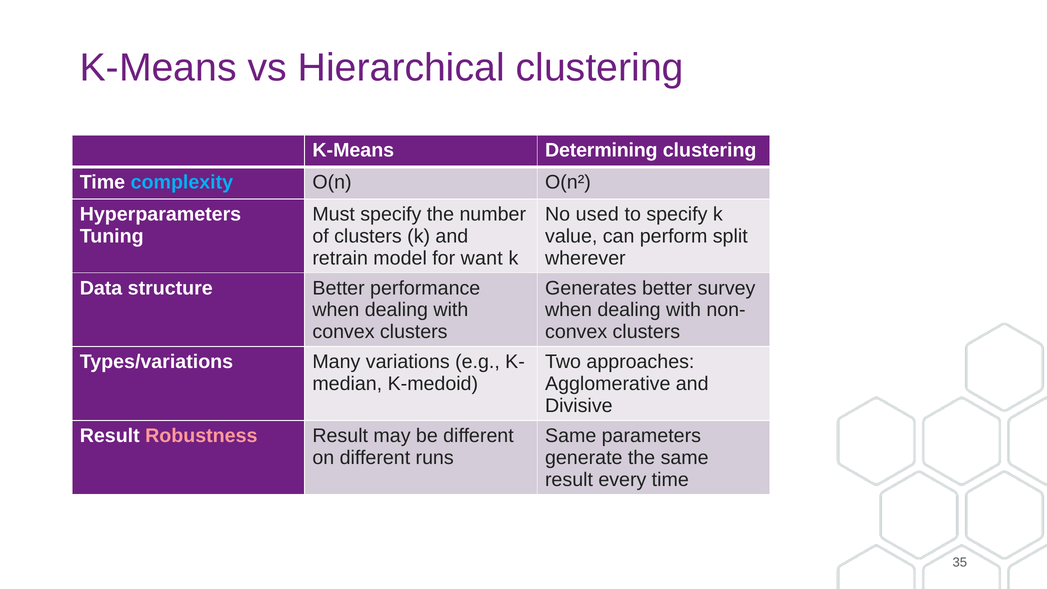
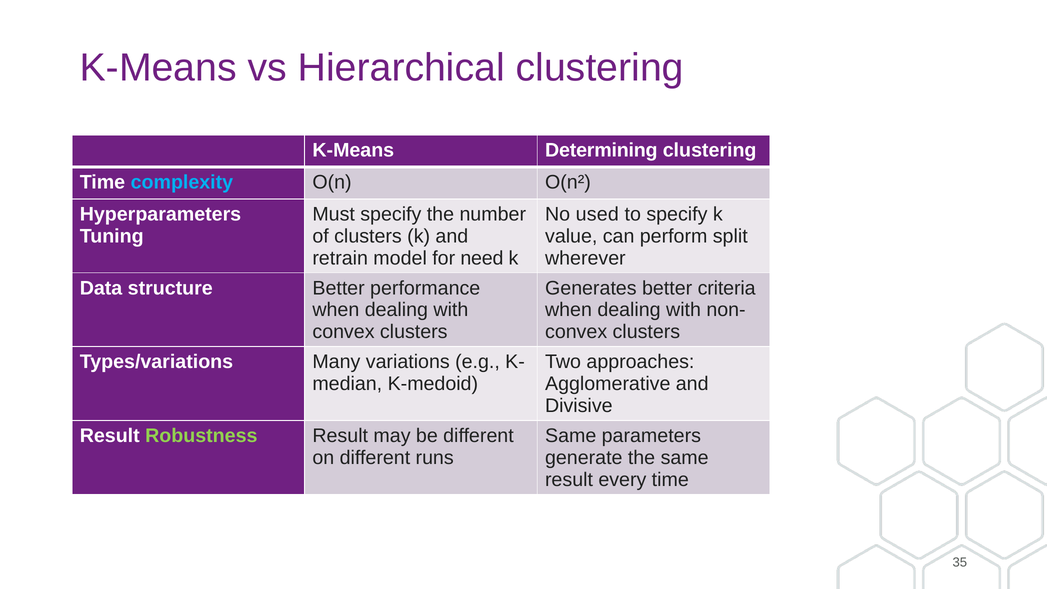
want: want -> need
survey: survey -> criteria
Robustness colour: pink -> light green
